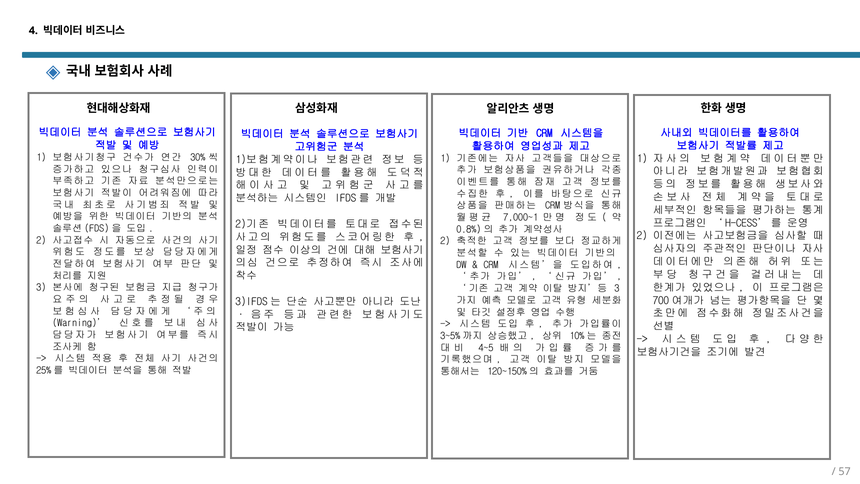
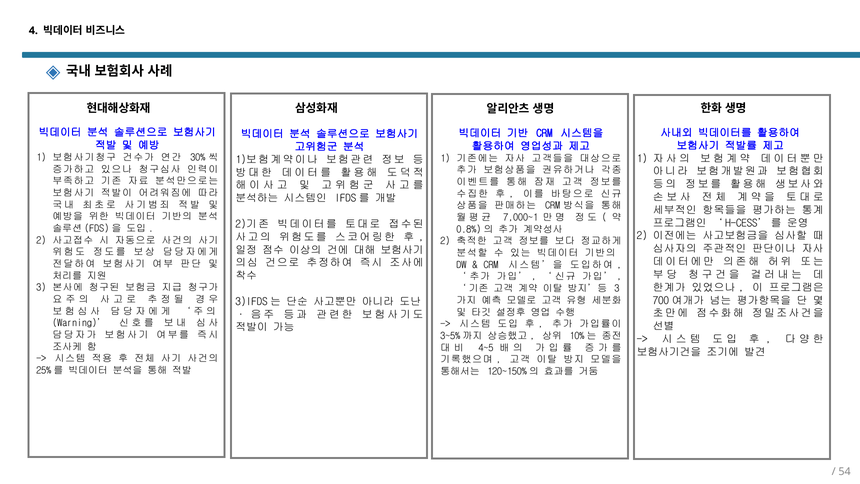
57: 57 -> 54
